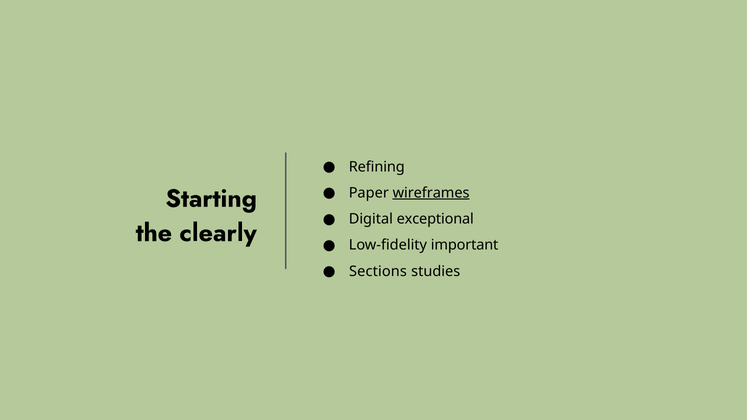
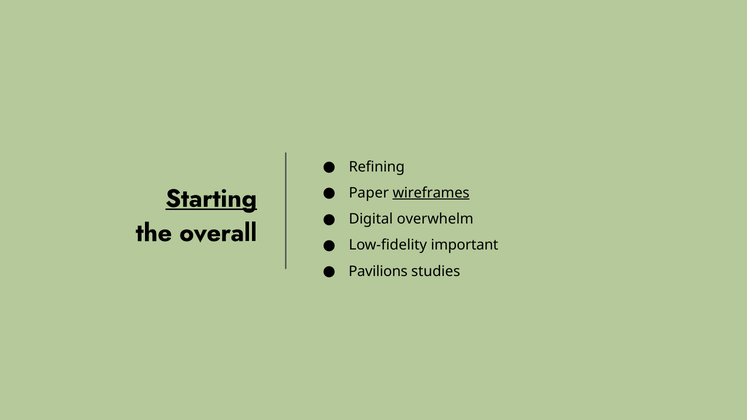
Starting underline: none -> present
exceptional: exceptional -> overwhelm
clearly: clearly -> overall
Sections: Sections -> Pavilions
